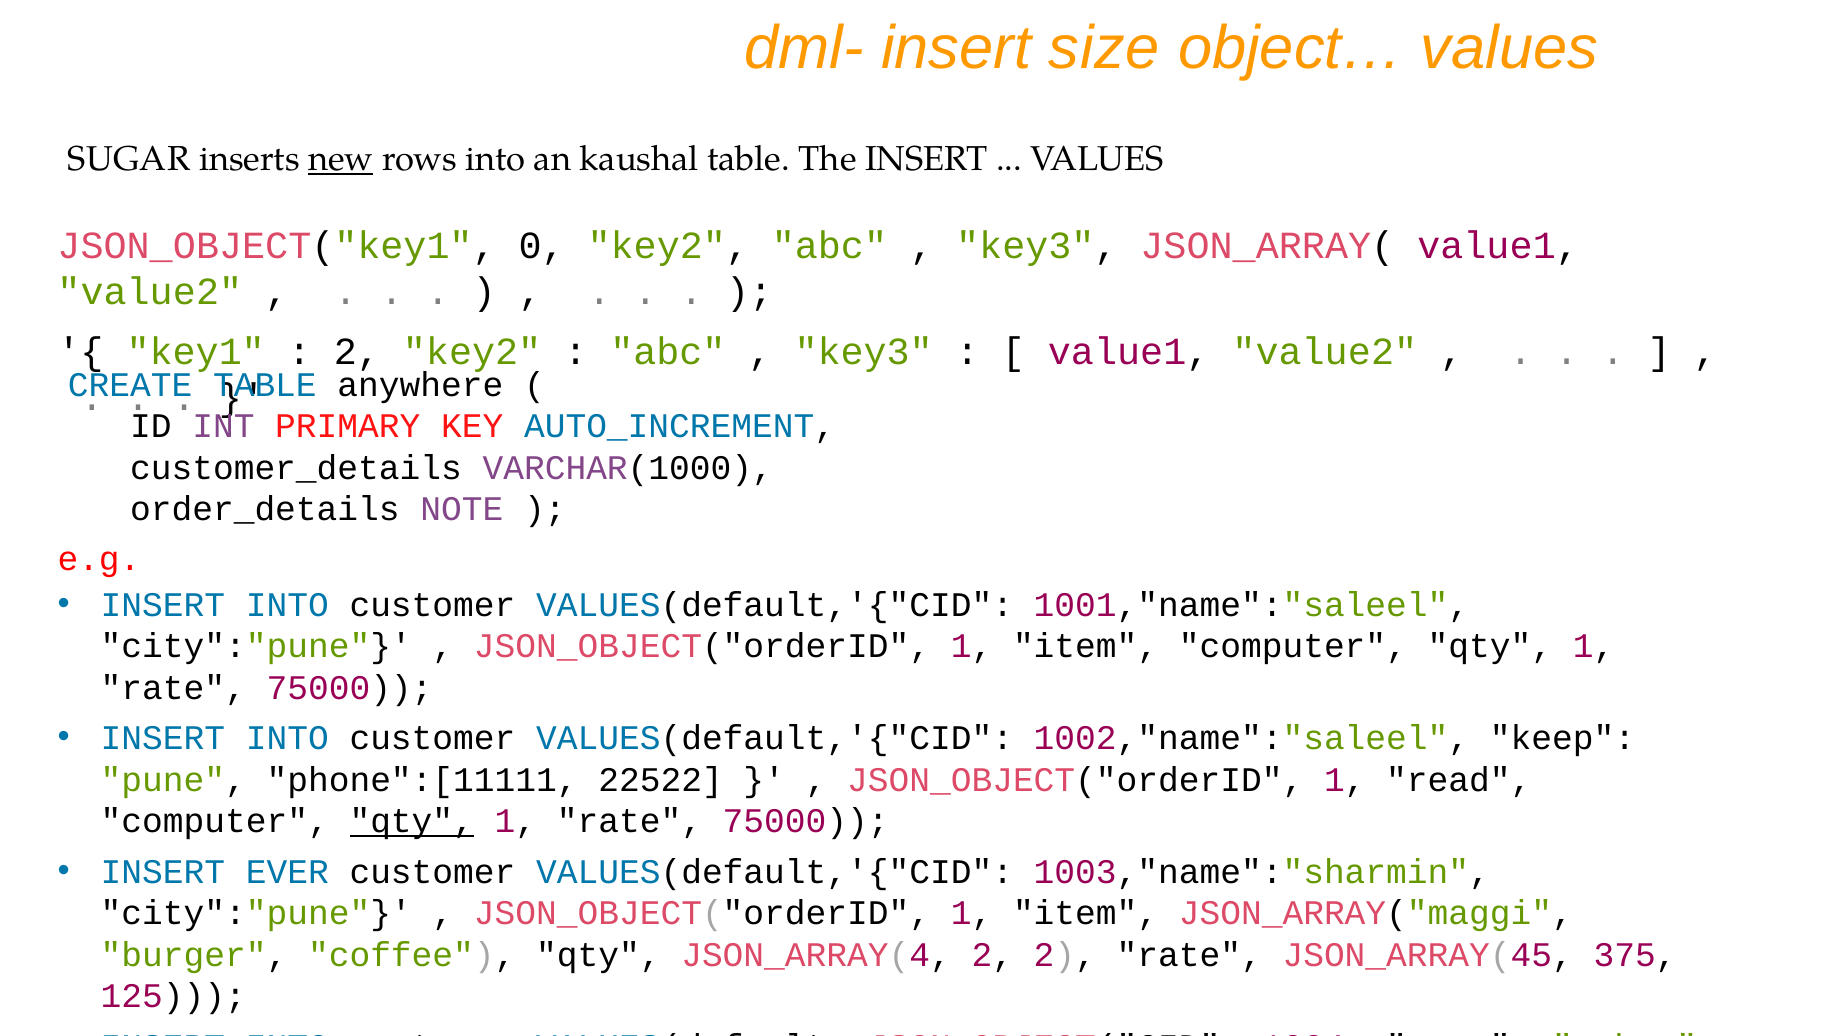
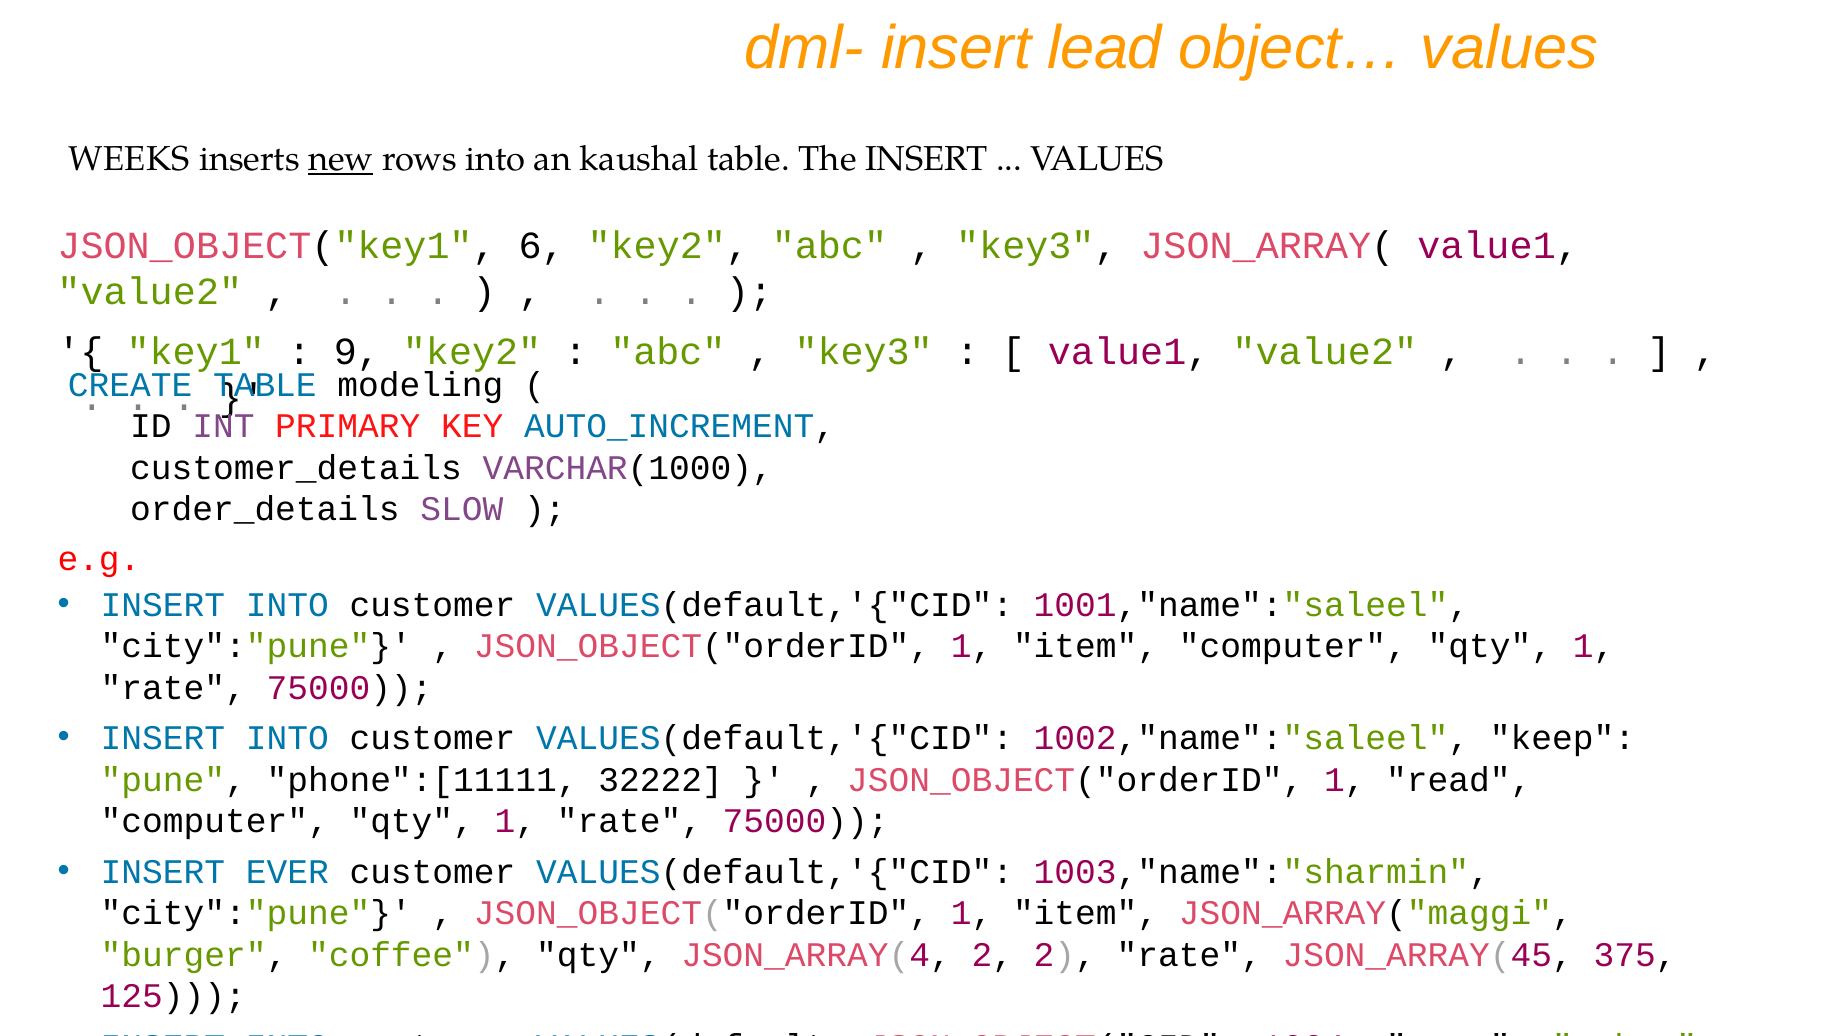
size: size -> lead
SUGAR: SUGAR -> WEEKS
0: 0 -> 6
2 at (357, 352): 2 -> 9
anywhere: anywhere -> modeling
NOTE: NOTE -> SLOW
22522: 22522 -> 32222
qty at (412, 822) underline: present -> none
